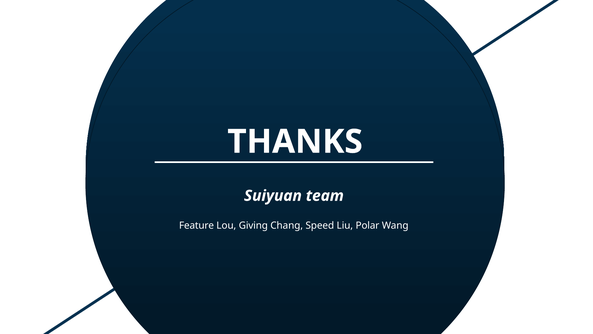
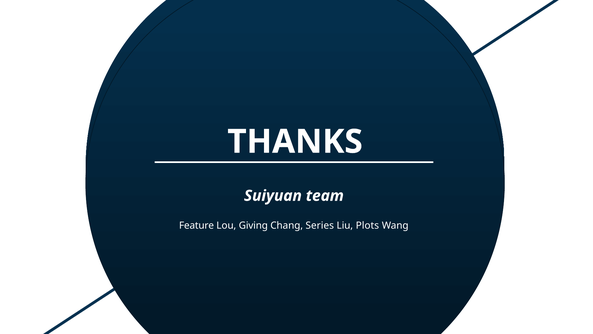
Speed: Speed -> Series
Polar: Polar -> Plots
